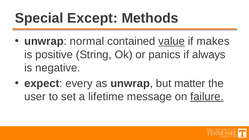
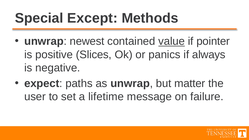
normal: normal -> newest
makes: makes -> pointer
String: String -> Slices
every: every -> paths
failure underline: present -> none
